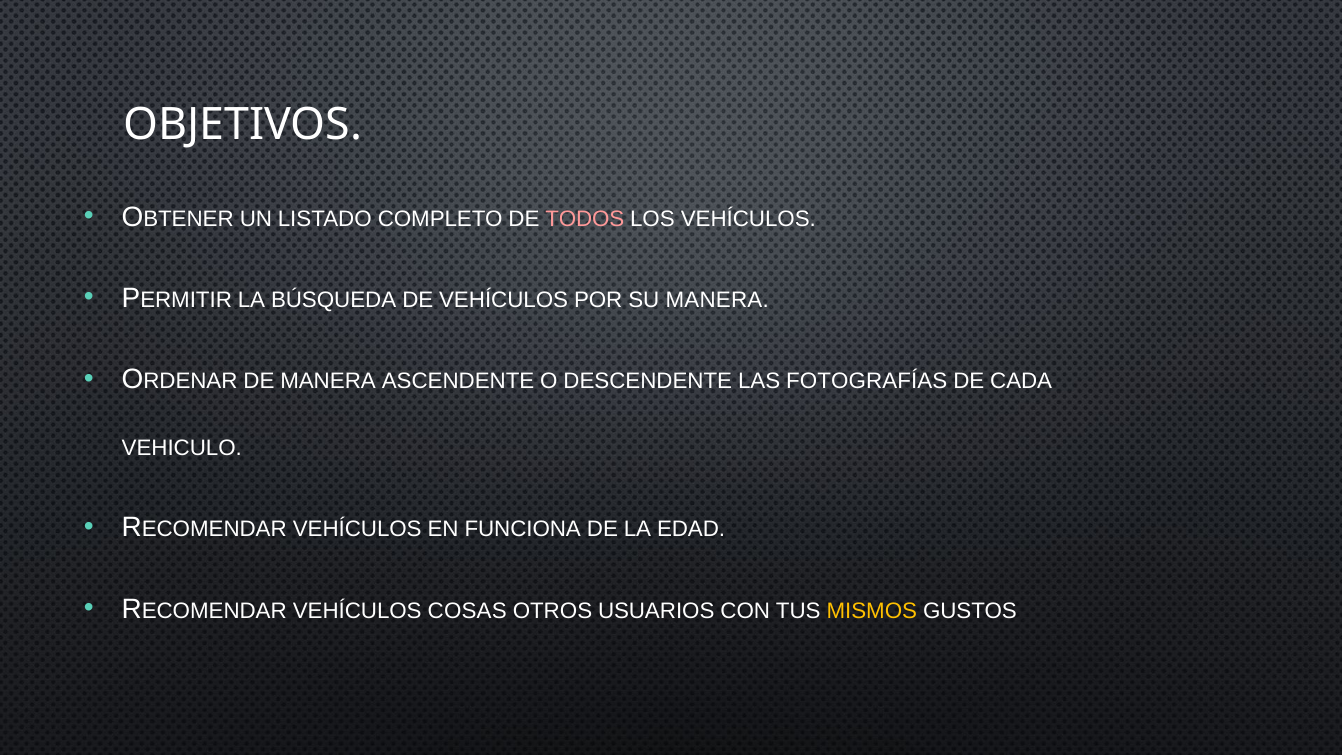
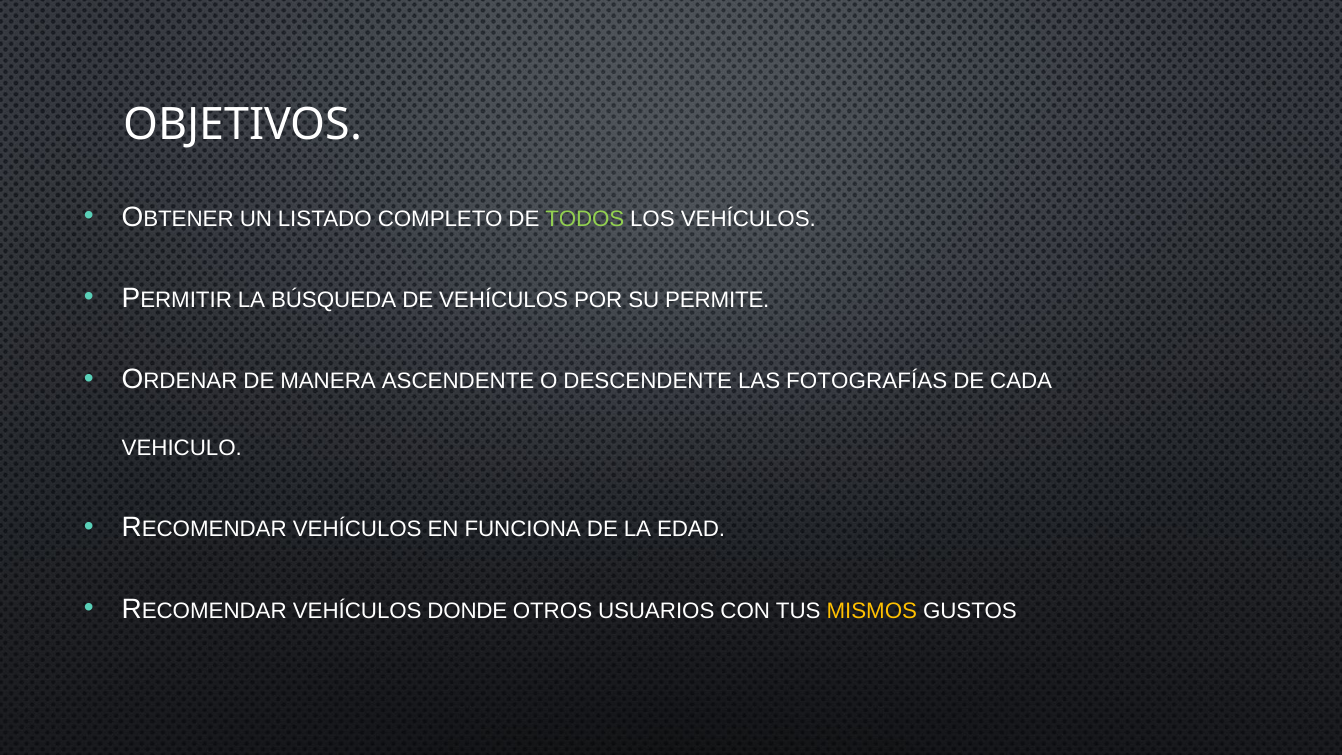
TODOS colour: pink -> light green
SU MANERA: MANERA -> PERMITE
COSAS: COSAS -> DONDE
